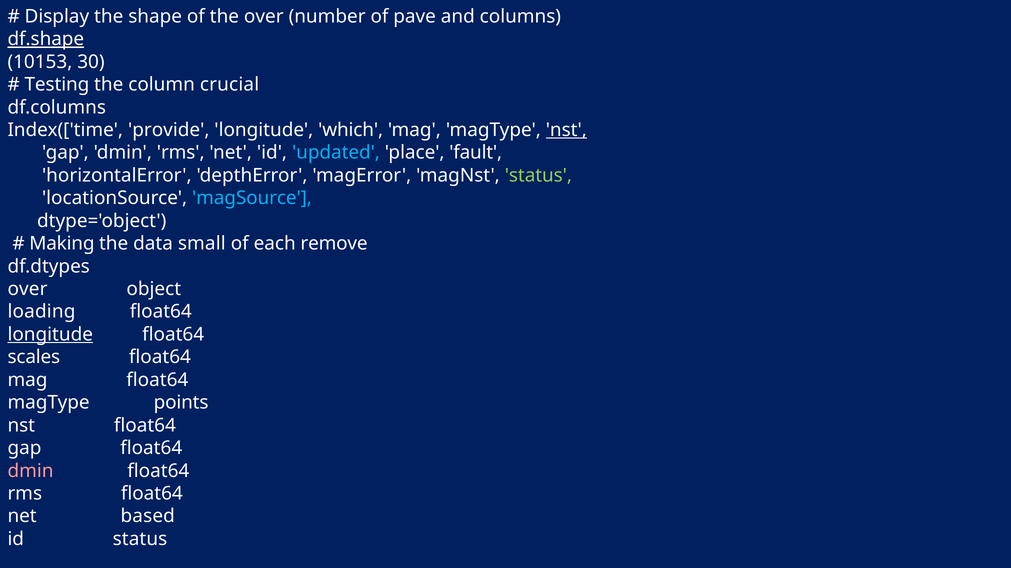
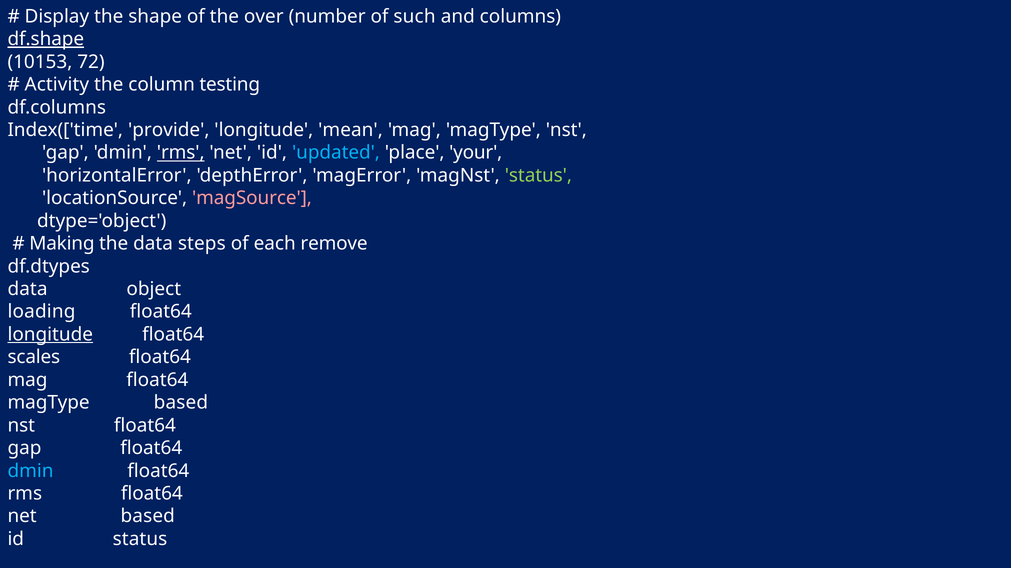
pave: pave -> such
30: 30 -> 72
Testing: Testing -> Activity
crucial: crucial -> testing
which: which -> mean
nst at (566, 130) underline: present -> none
rms at (181, 153) underline: none -> present
fault: fault -> your
magSource colour: light blue -> pink
small: small -> steps
over at (28, 289): over -> data
magType points: points -> based
dmin at (31, 471) colour: pink -> light blue
